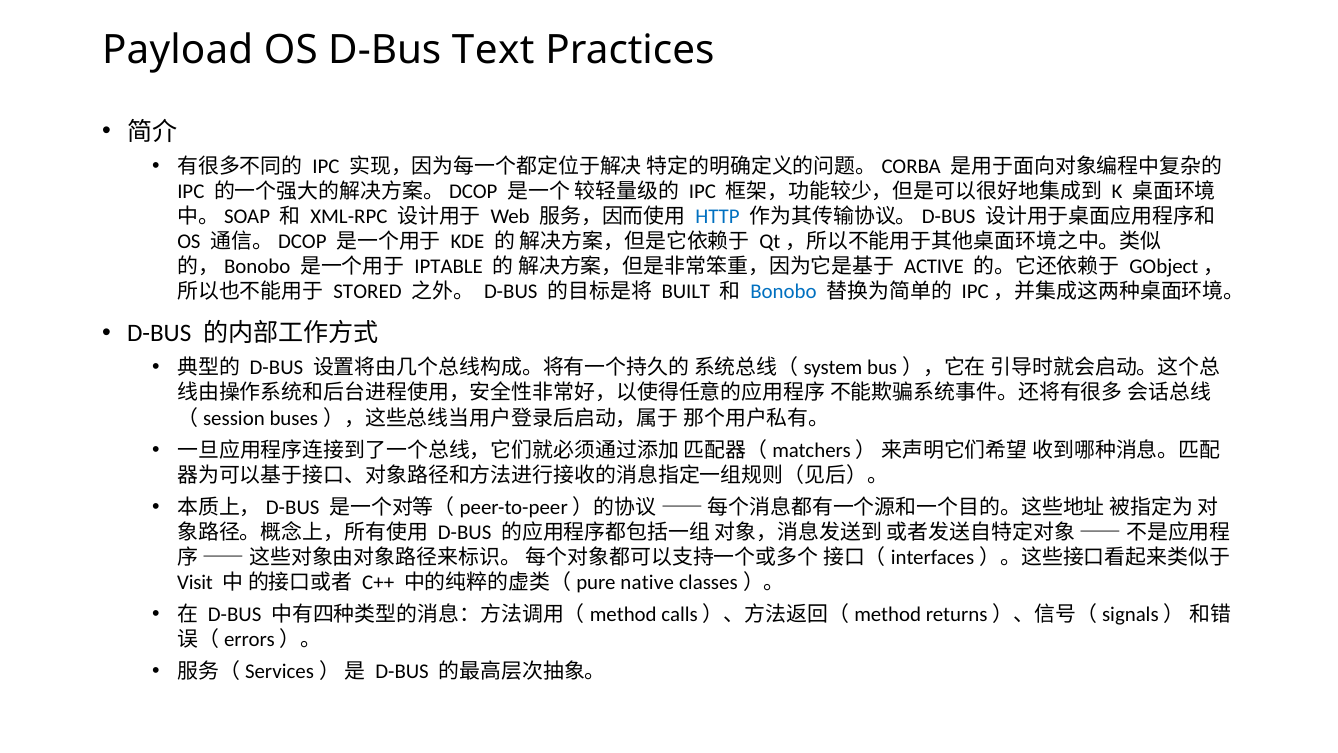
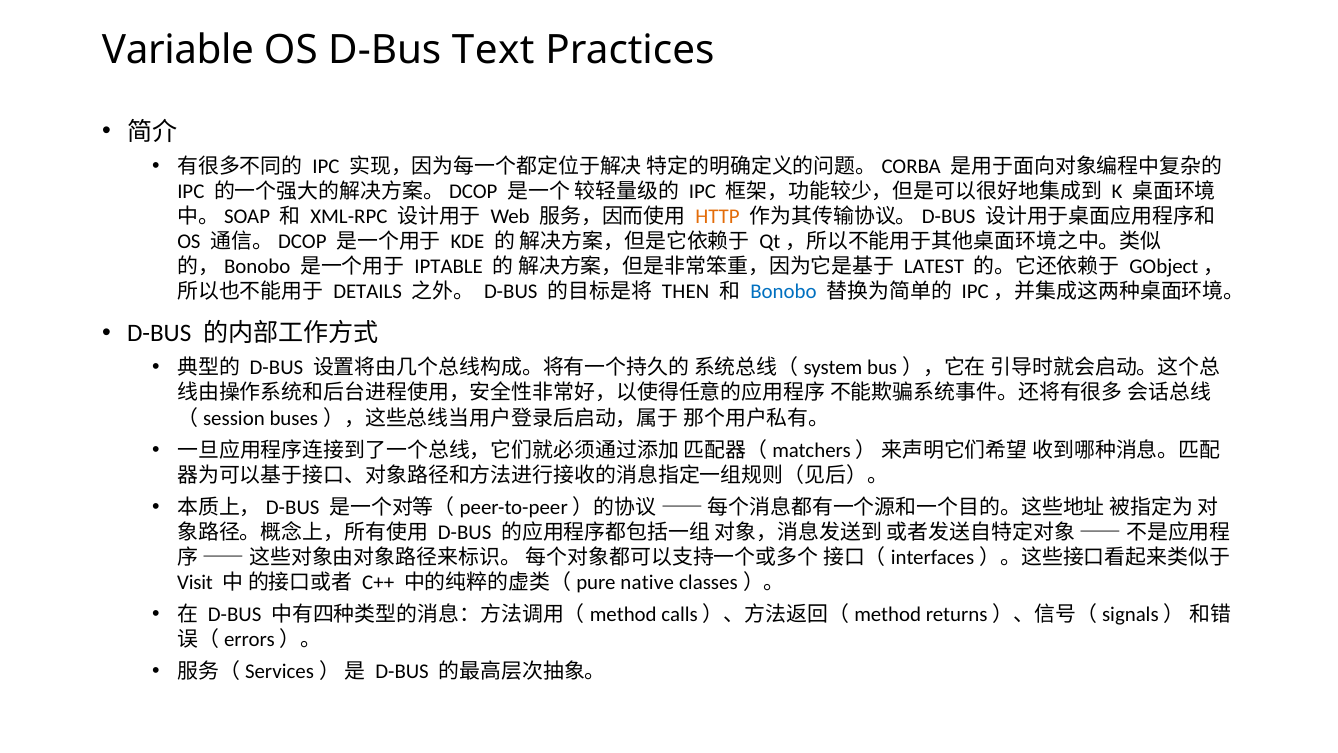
Payload: Payload -> Variable
HTTP colour: blue -> orange
ACTIVE: ACTIVE -> LATEST
STORED: STORED -> DETAILS
BUILT: BUILT -> THEN
